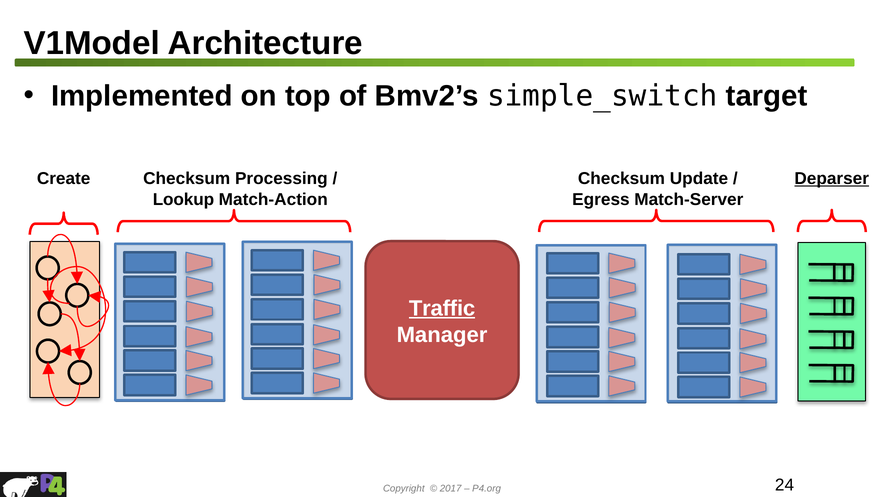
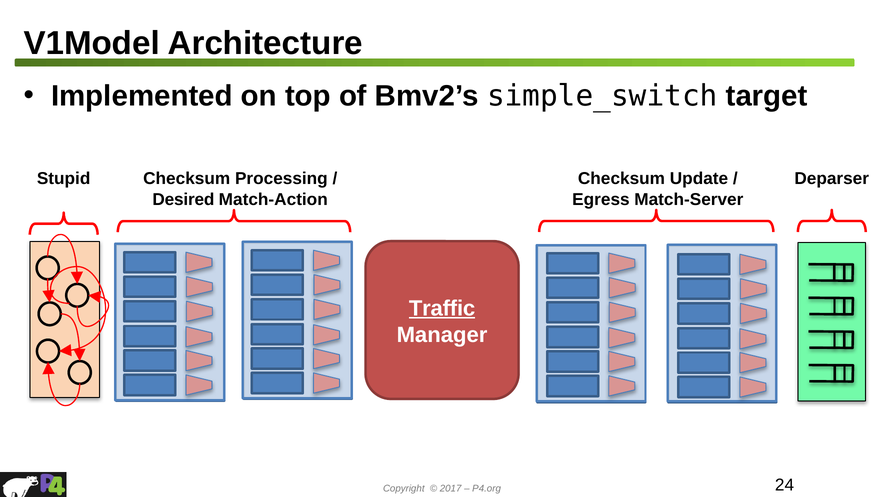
Create: Create -> Stupid
Deparser underline: present -> none
Lookup: Lookup -> Desired
